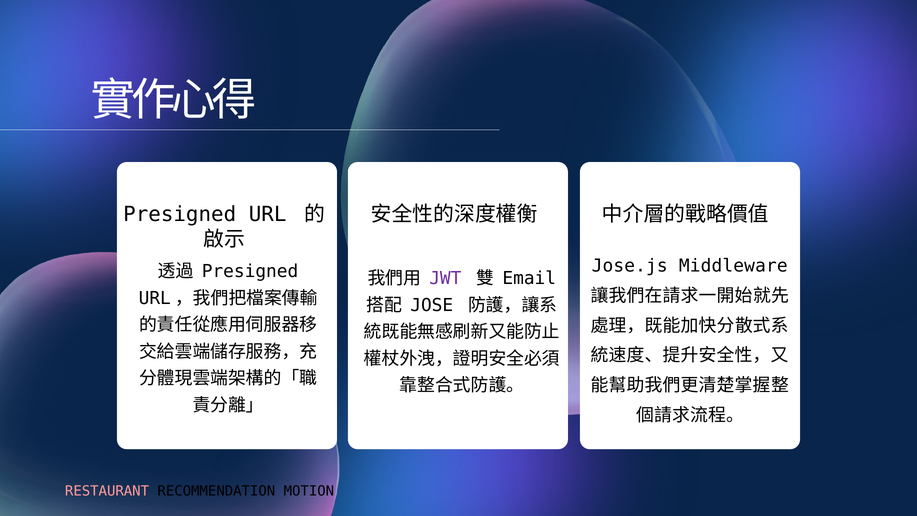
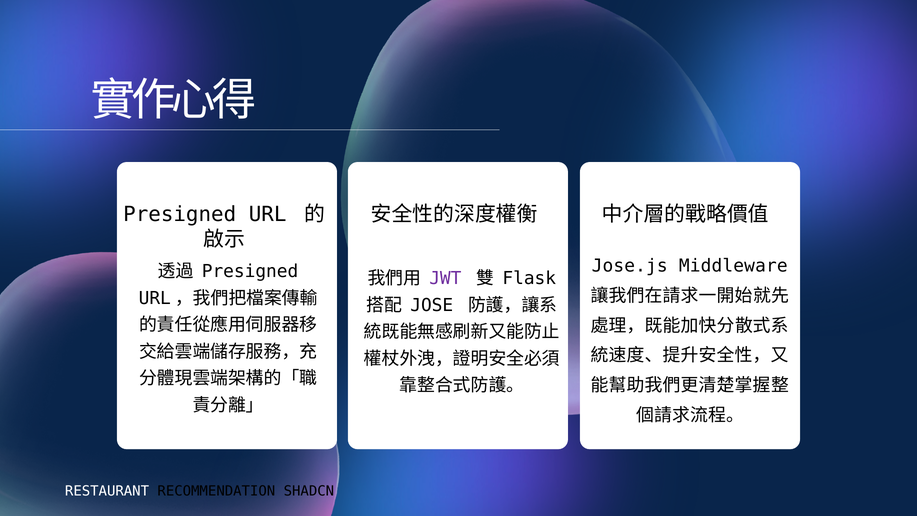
Email: Email -> Flask
RESTAURANT colour: pink -> white
MOTION: MOTION -> SHADCN
